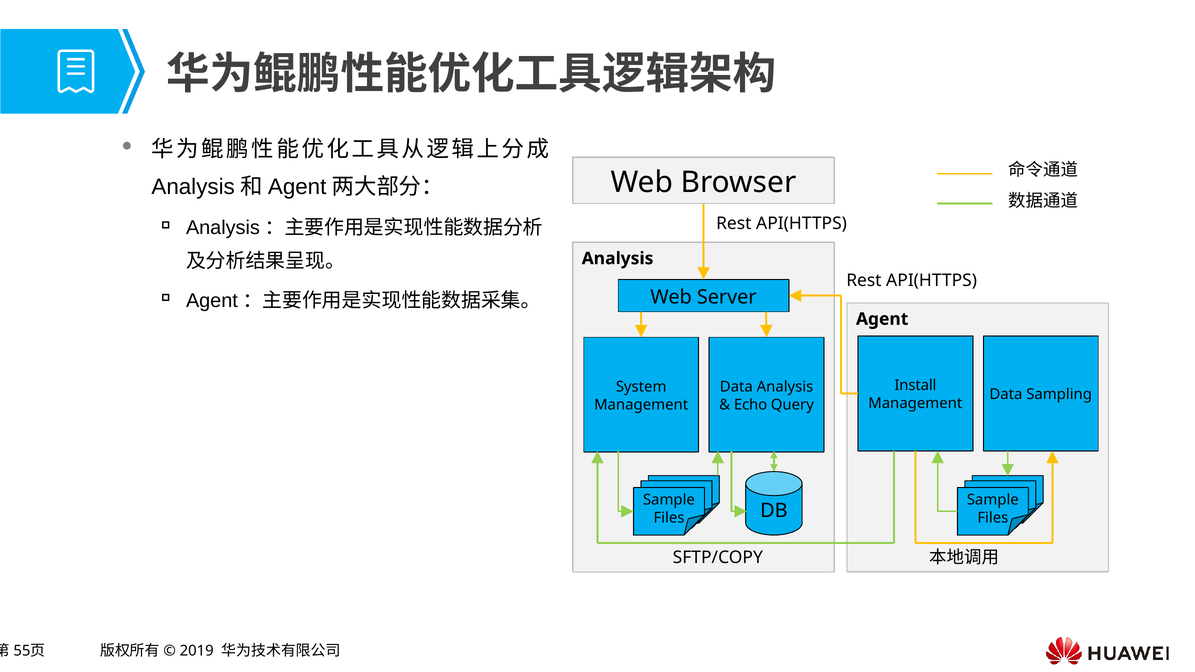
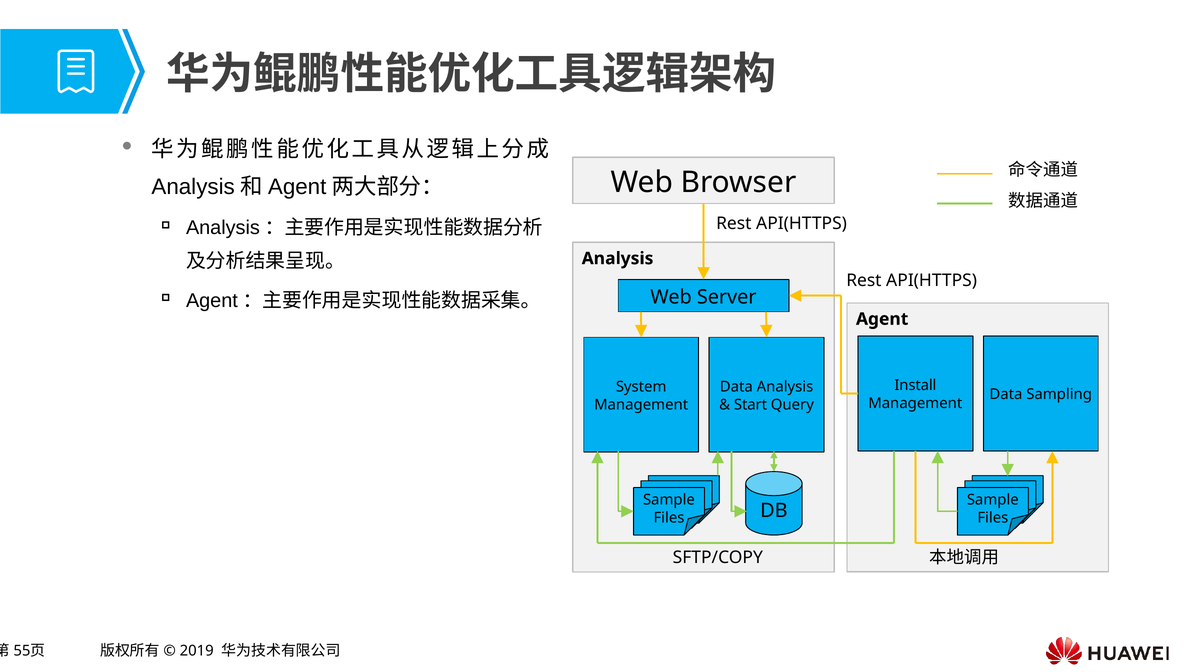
Echo: Echo -> Start
